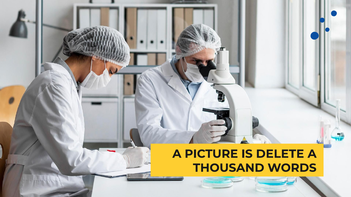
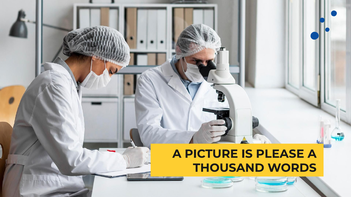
DELETE: DELETE -> PLEASE
